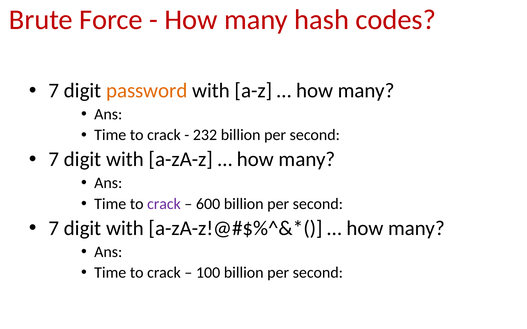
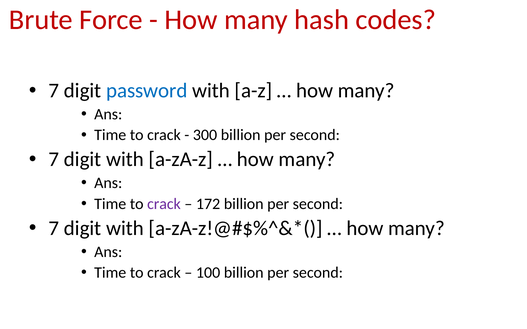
password colour: orange -> blue
232: 232 -> 300
600: 600 -> 172
